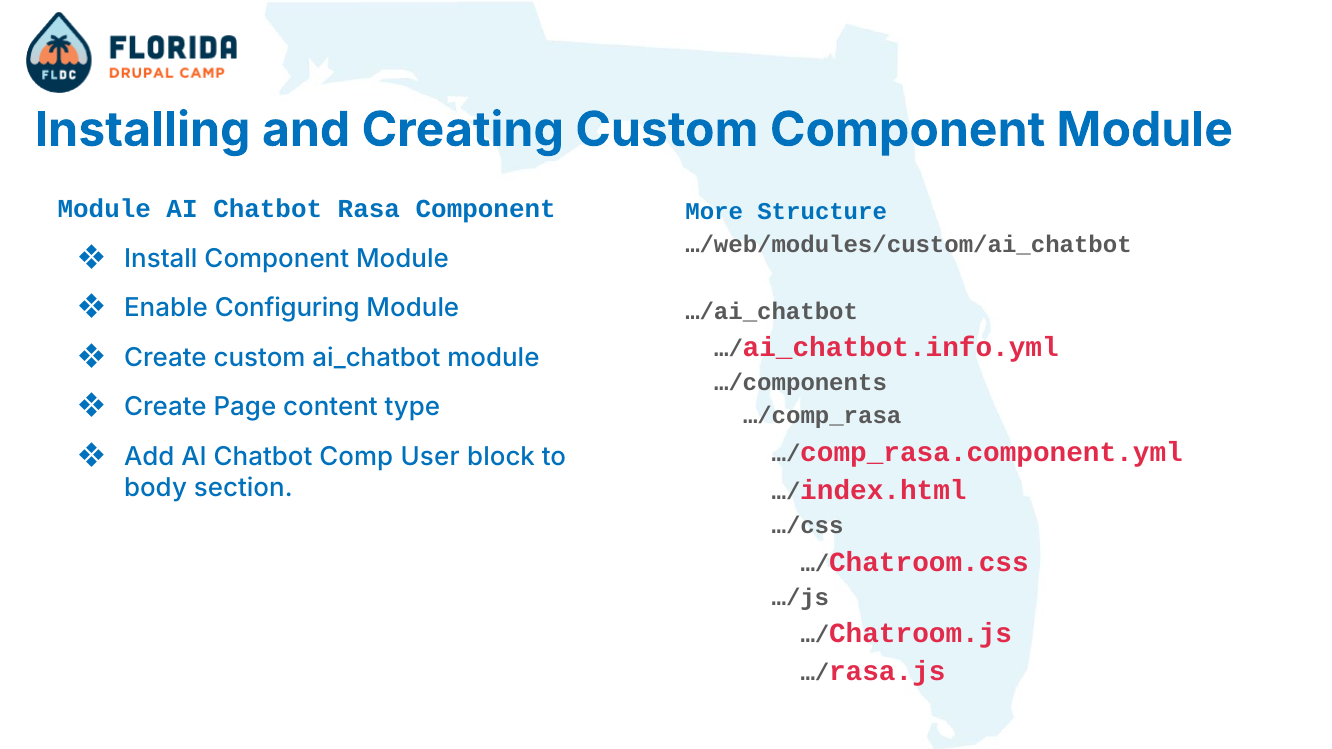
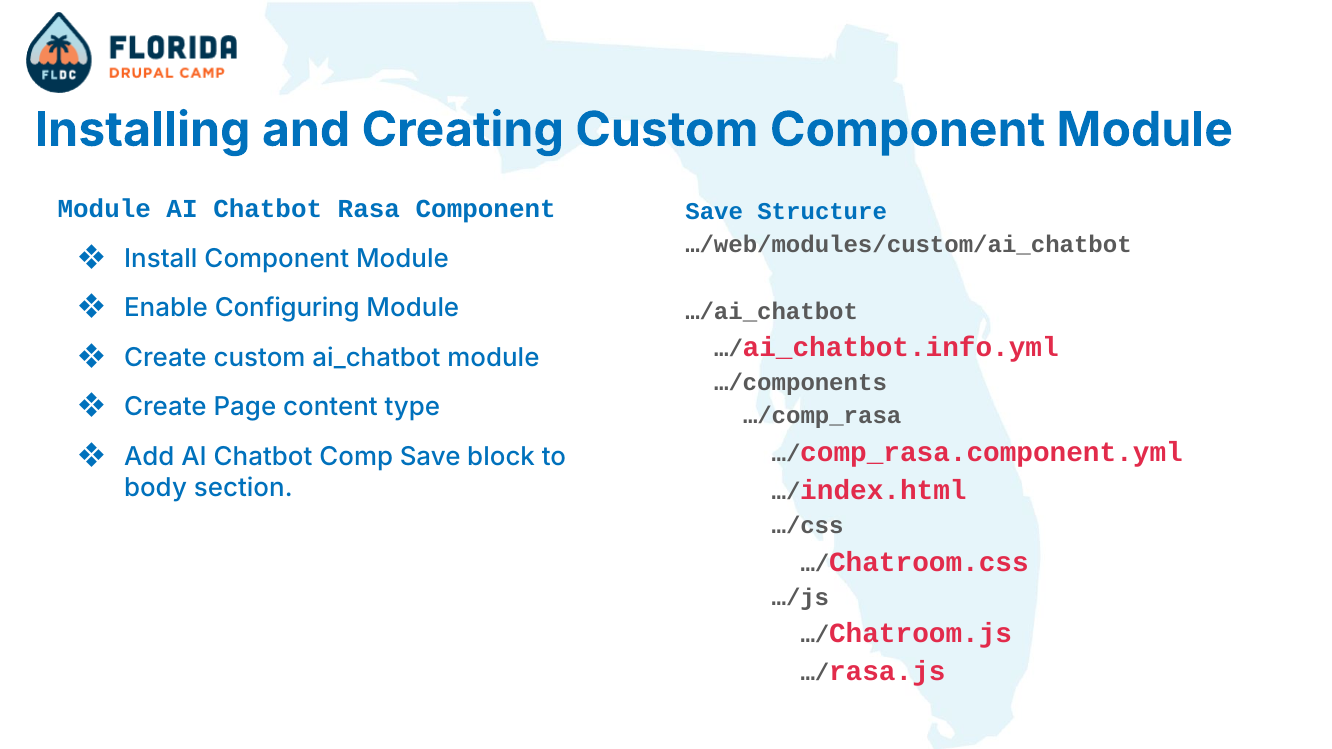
More at (714, 212): More -> Save
Comp User: User -> Save
